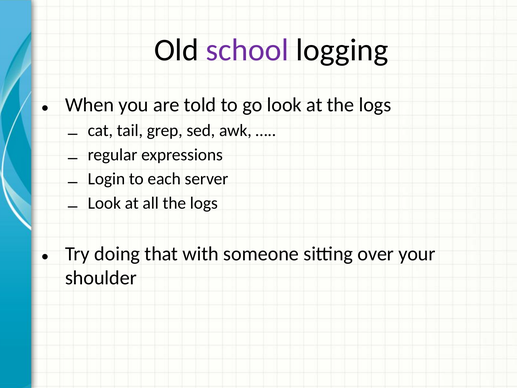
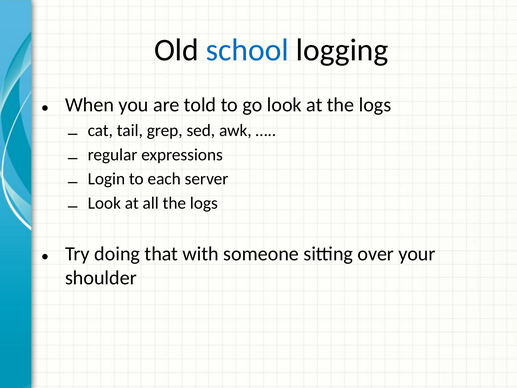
school colour: purple -> blue
